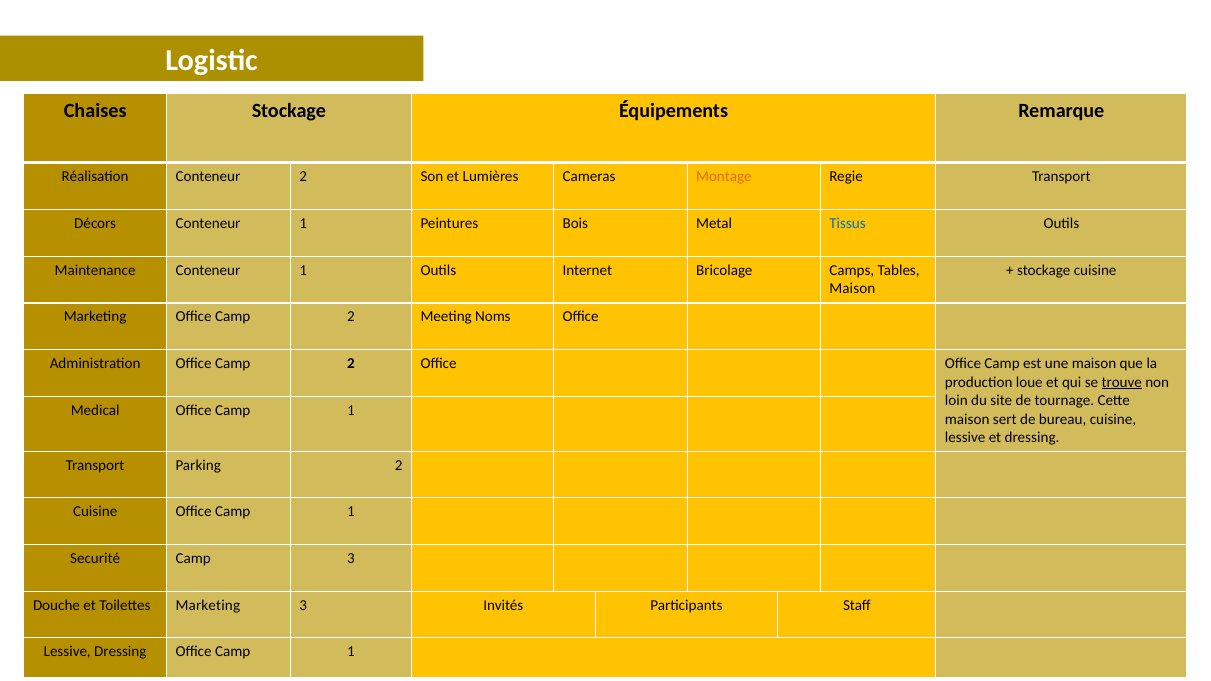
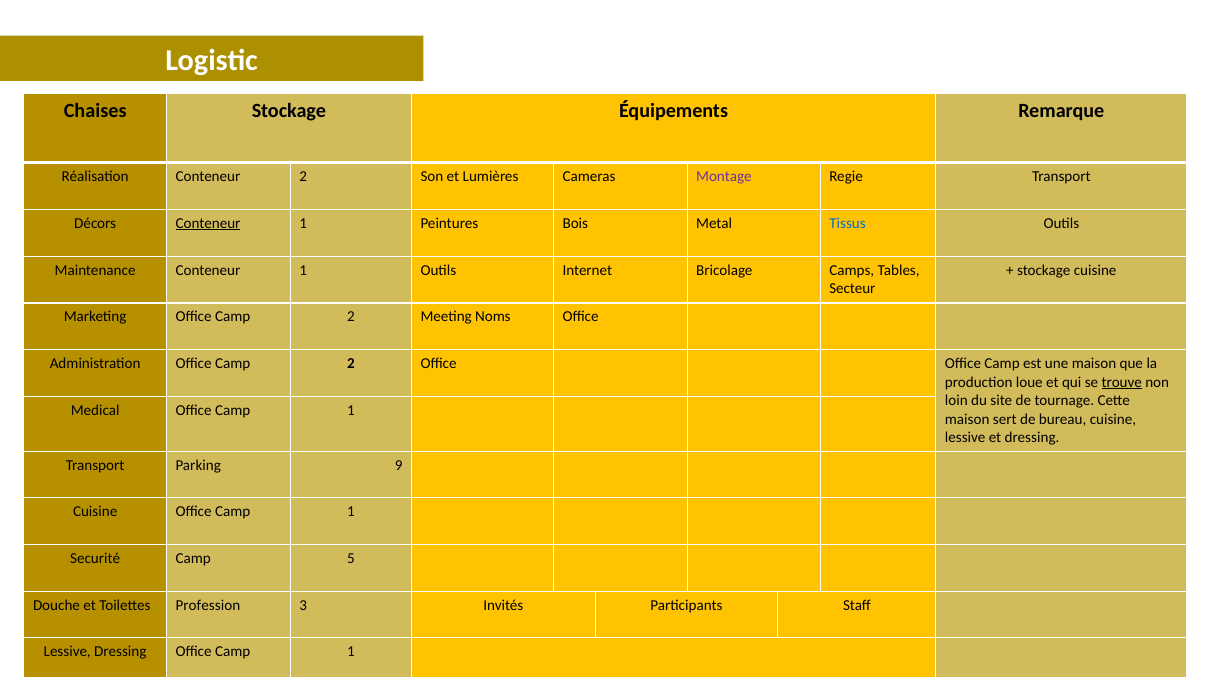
Montage colour: orange -> purple
Conteneur at (208, 223) underline: none -> present
Maison at (852, 289): Maison -> Secteur
Parking 2: 2 -> 9
Camp 3: 3 -> 5
Toilettes Marketing: Marketing -> Profession
